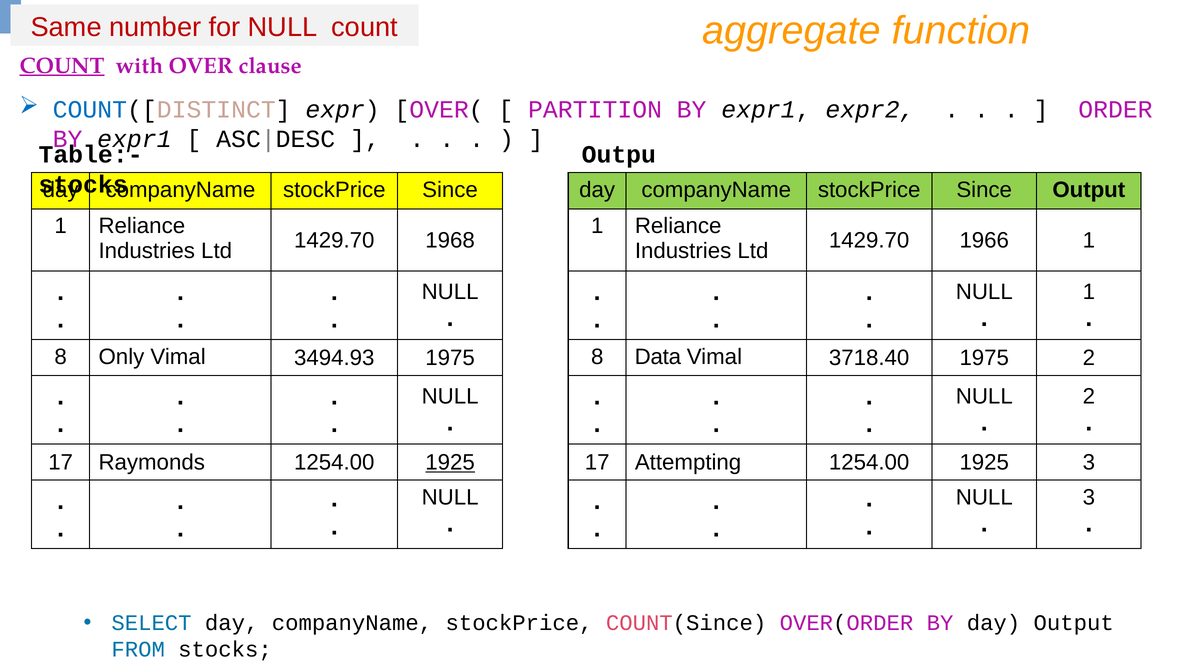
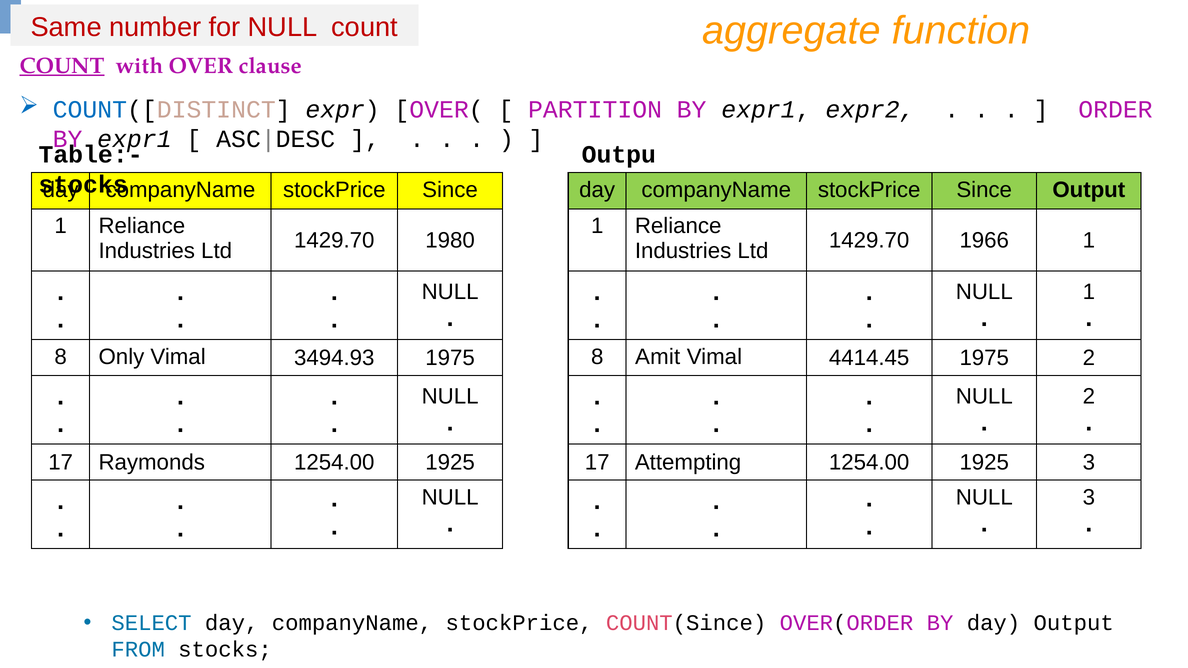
1968: 1968 -> 1980
Data: Data -> Amit
3718.40: 3718.40 -> 4414.45
1925 at (450, 463) underline: present -> none
